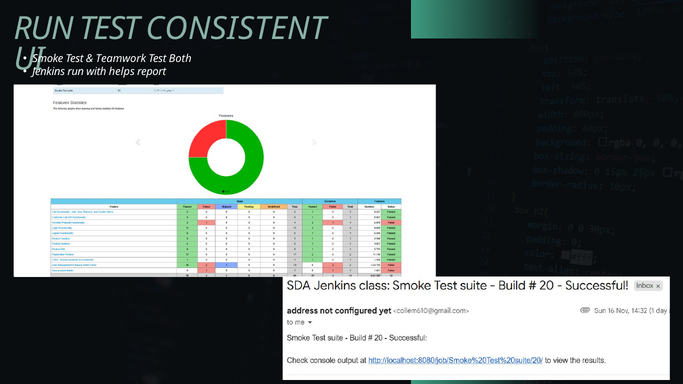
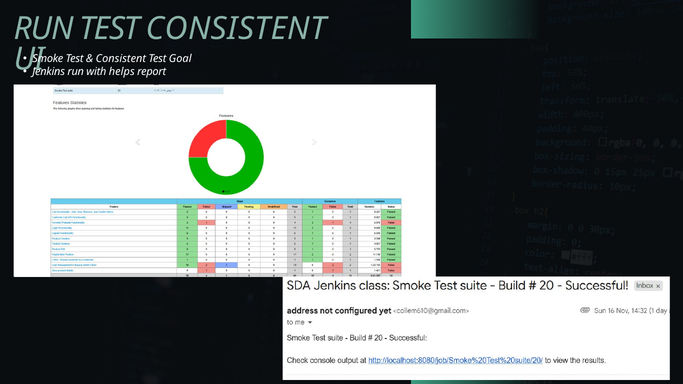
Teamwork at (121, 59): Teamwork -> Consistent
Both: Both -> Goal
